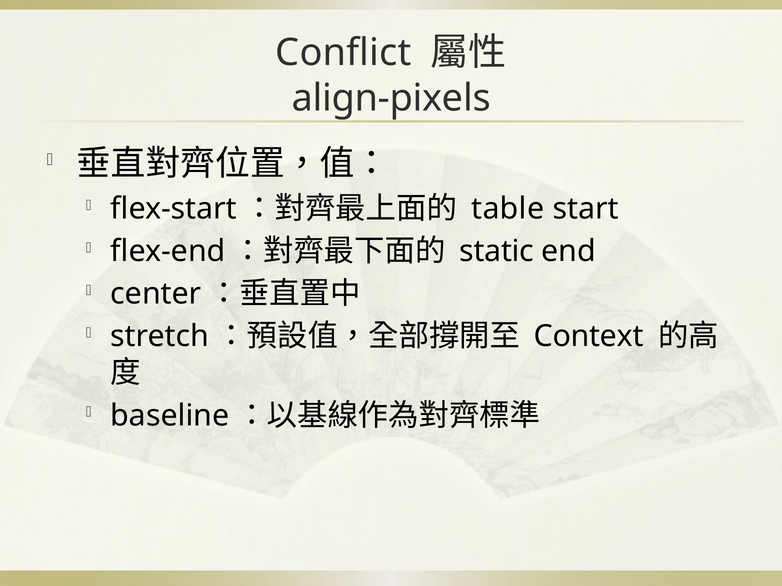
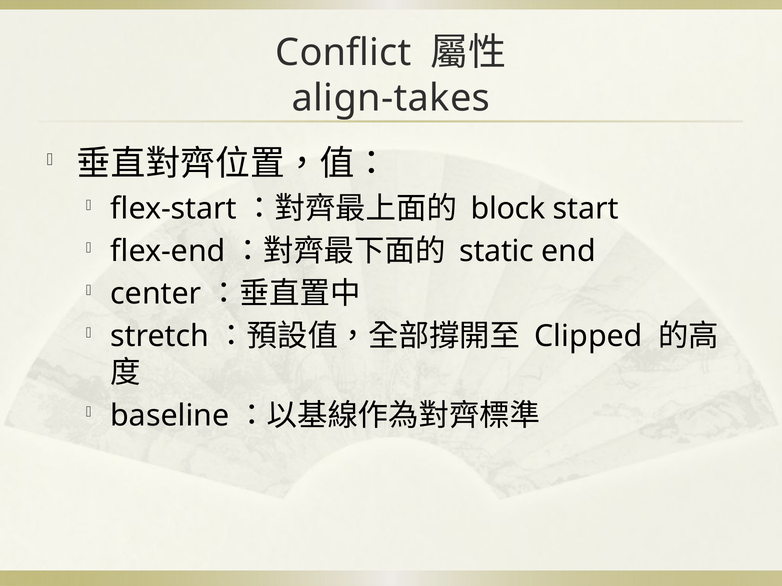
align-pixels: align-pixels -> align-takes
table: table -> block
Context: Context -> Clipped
